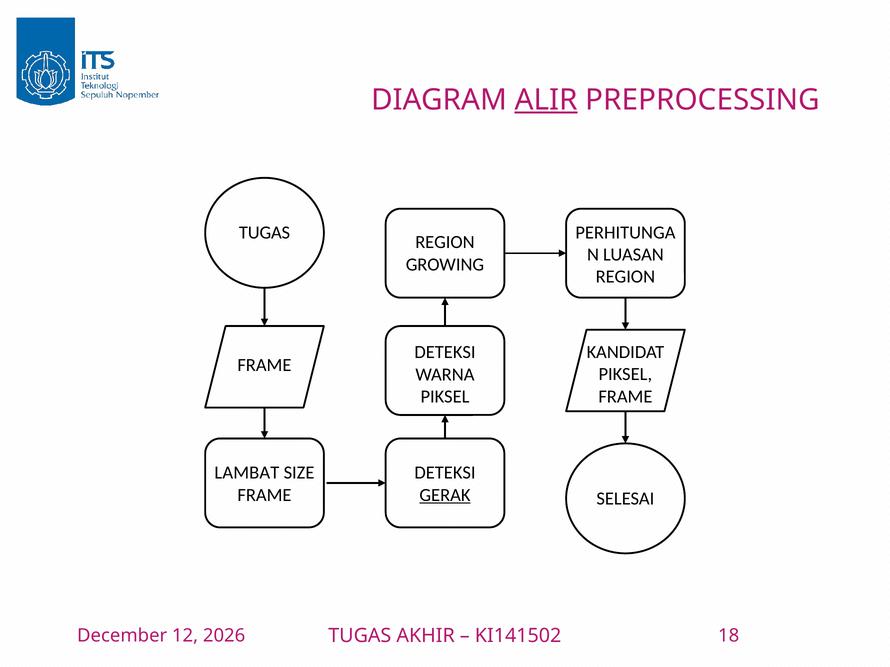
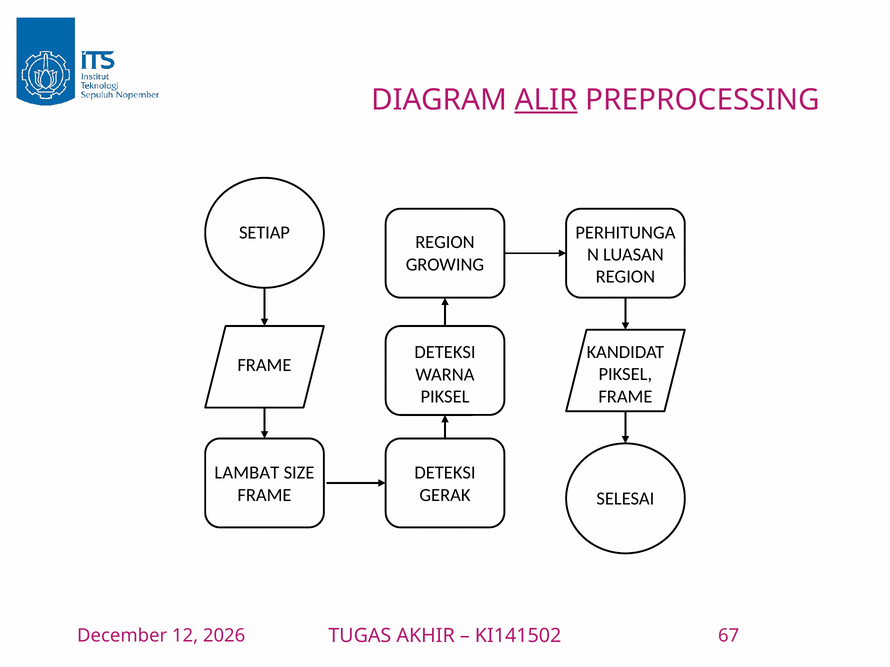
TUGAS at (265, 233): TUGAS -> SETIAP
GERAK underline: present -> none
18: 18 -> 67
